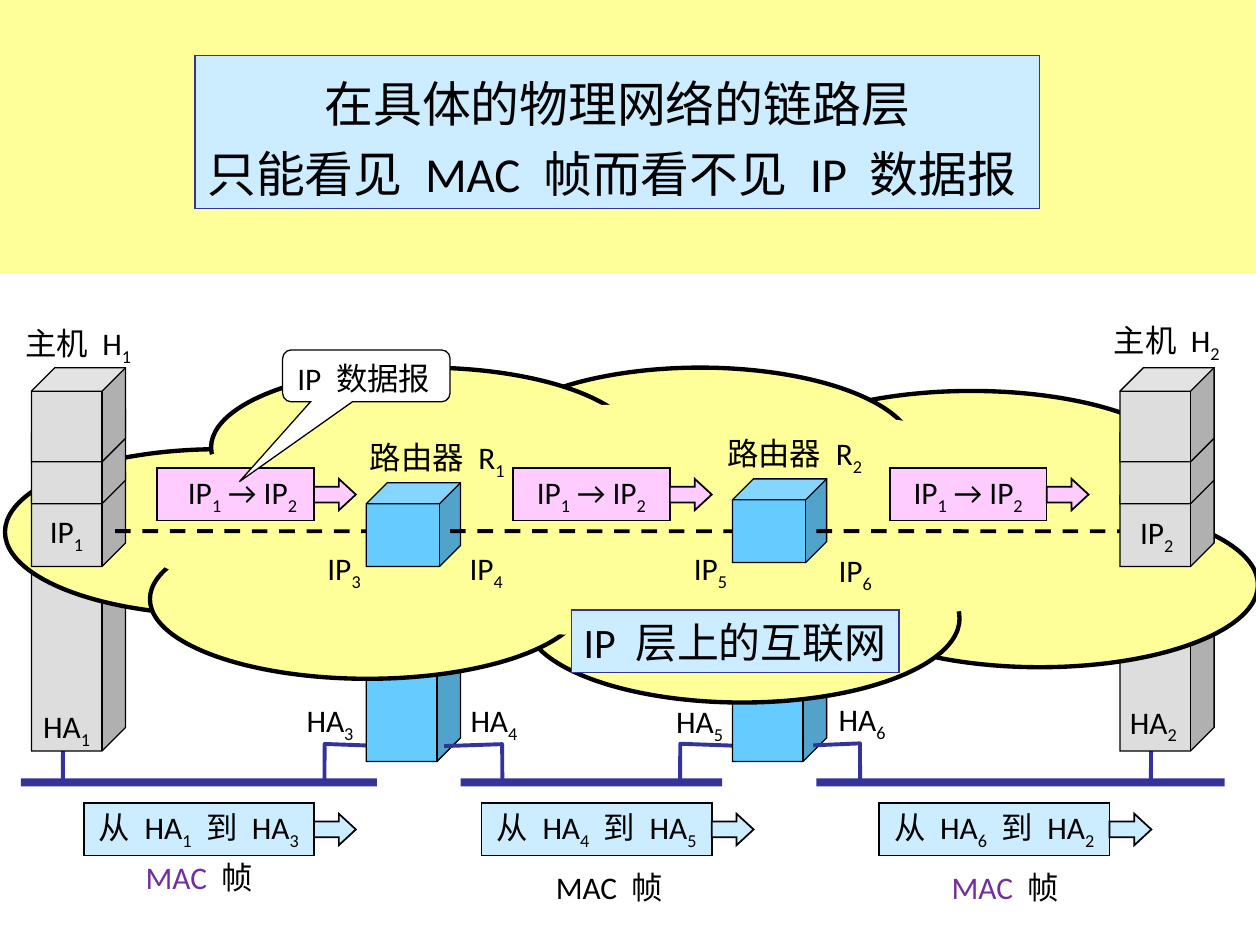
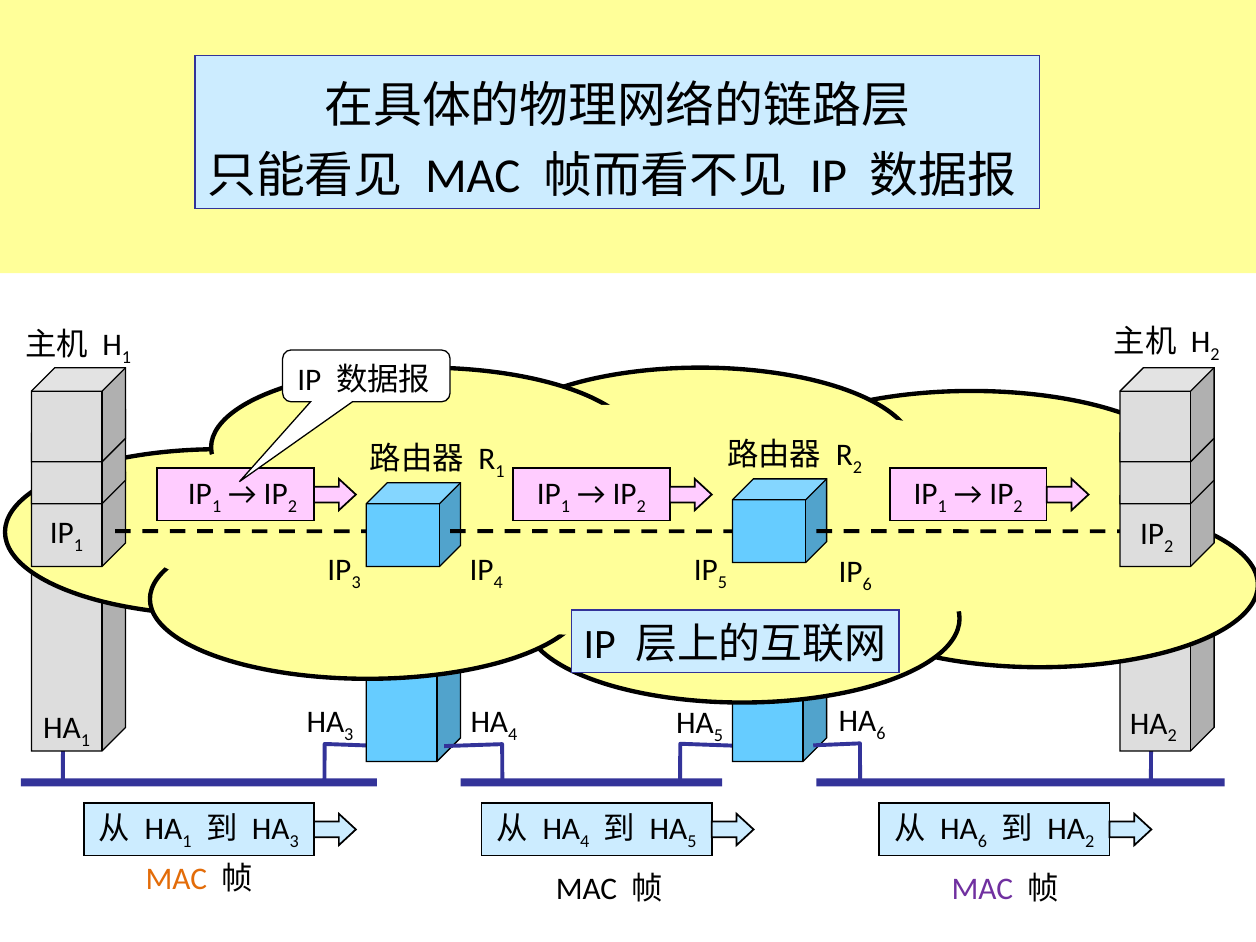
MAC at (176, 879) colour: purple -> orange
